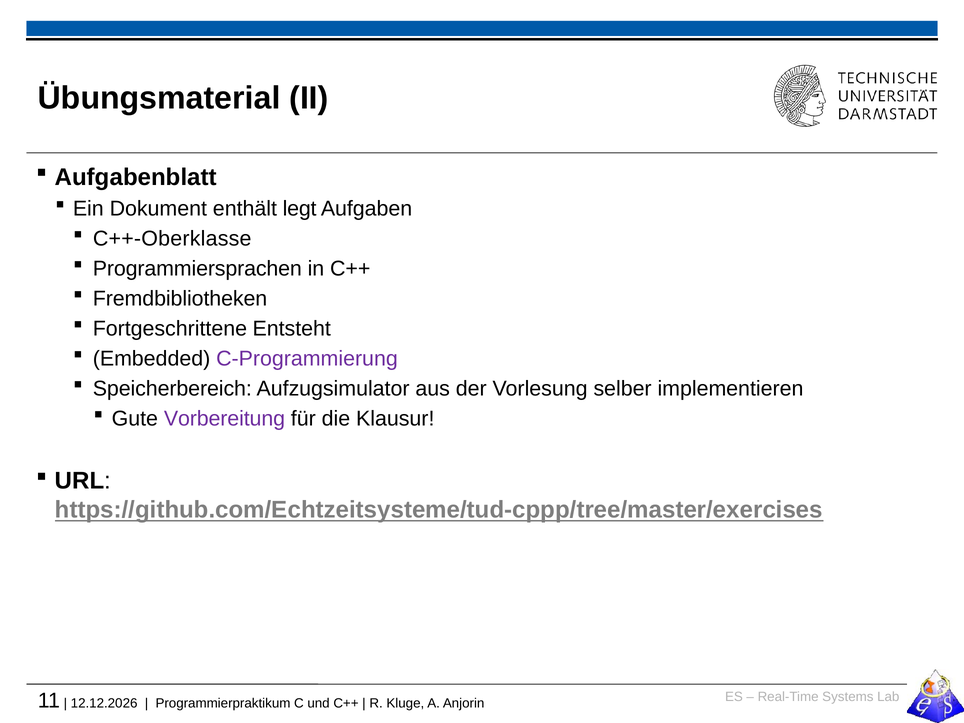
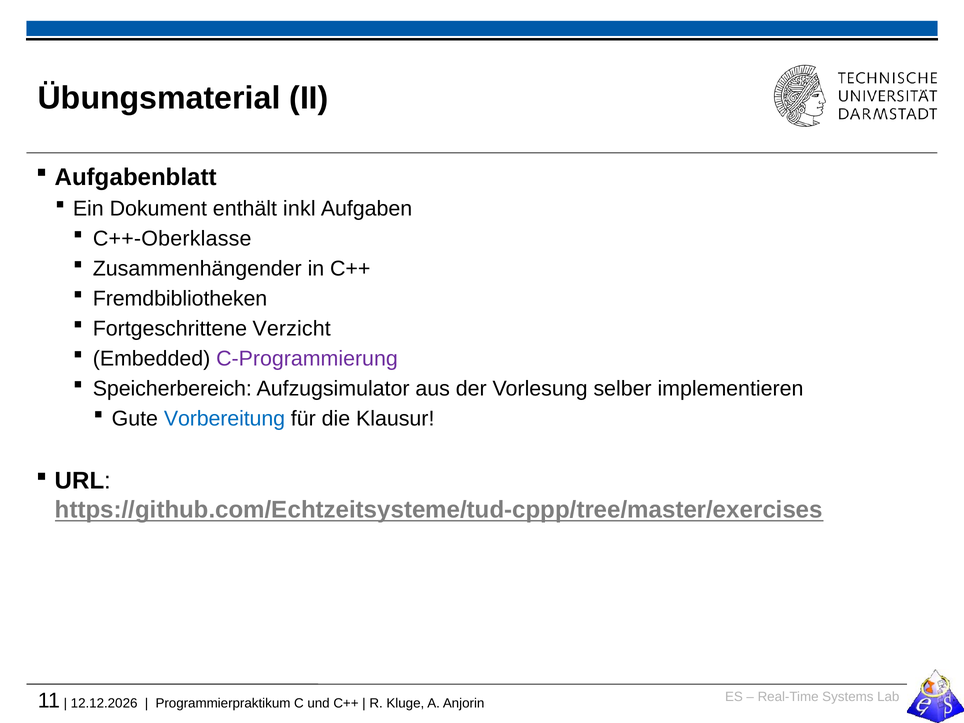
legt: legt -> inkl
Programmiersprachen: Programmiersprachen -> Zusammenhängender
Entsteht: Entsteht -> Verzicht
Vorbereitung colour: purple -> blue
